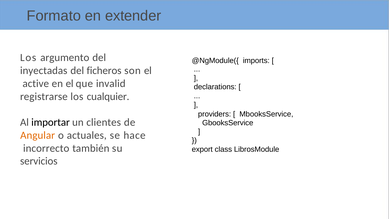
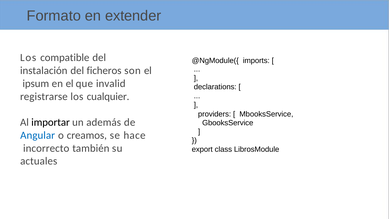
argumento: argumento -> compatible
inyectadas: inyectadas -> instalación
active: active -> ipsum
clientes: clientes -> además
Angular colour: orange -> blue
actuales: actuales -> creamos
servicios: servicios -> actuales
